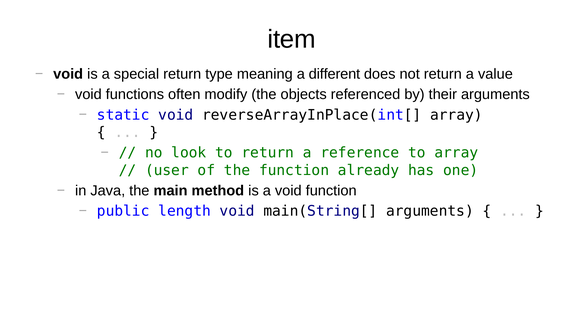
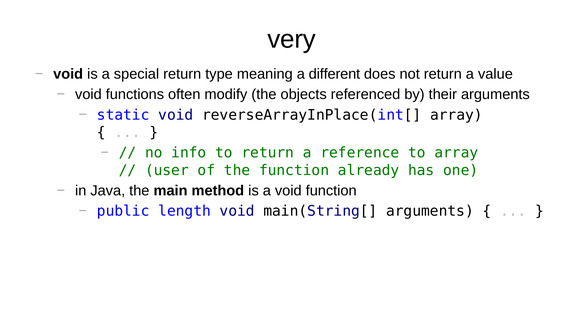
item: item -> very
look: look -> info
